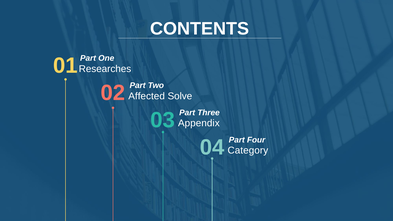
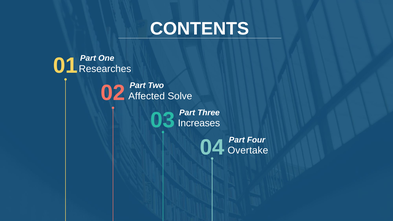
Appendix: Appendix -> Increases
Category: Category -> Overtake
